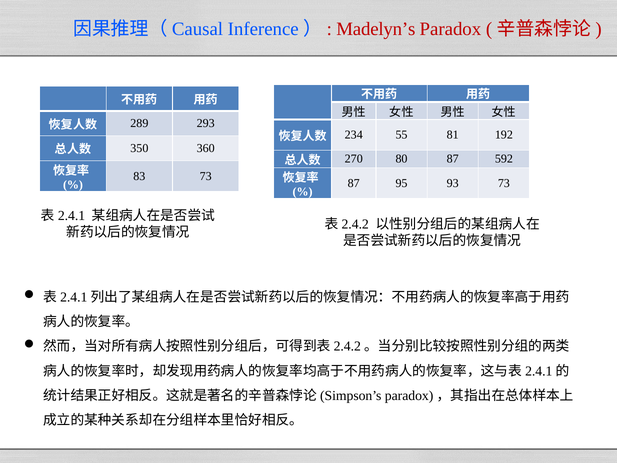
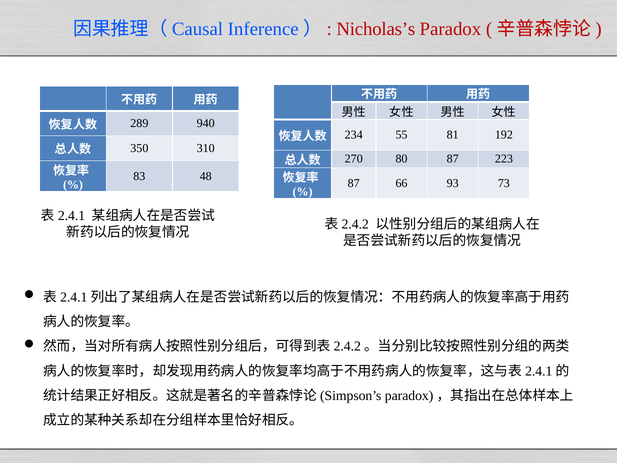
Madelyn’s: Madelyn’s -> Nicholas’s
293: 293 -> 940
360: 360 -> 310
592: 592 -> 223
83 73: 73 -> 48
95: 95 -> 66
